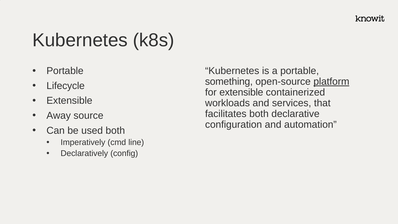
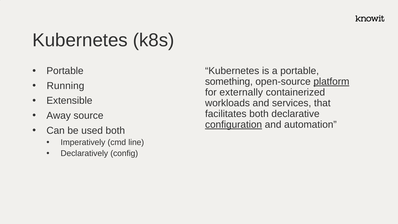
Lifecycle: Lifecycle -> Running
for extensible: extensible -> externally
configuration underline: none -> present
